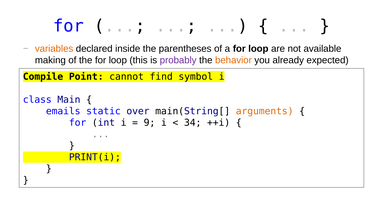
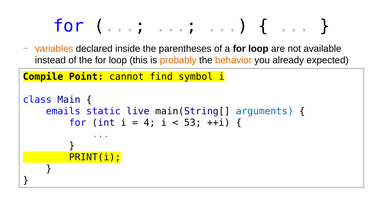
making: making -> instead
probably colour: purple -> orange
over: over -> live
arguments colour: orange -> blue
9: 9 -> 4
34: 34 -> 53
